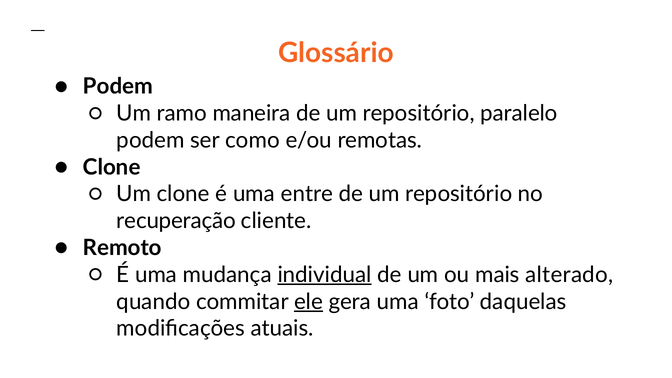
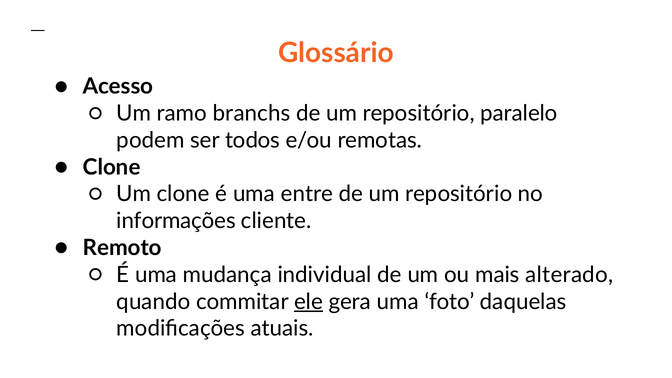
Podem at (118, 87): Podem -> Acesso
maneira: maneira -> branchs
como: como -> todos
recuperação: recuperação -> informações
individual underline: present -> none
